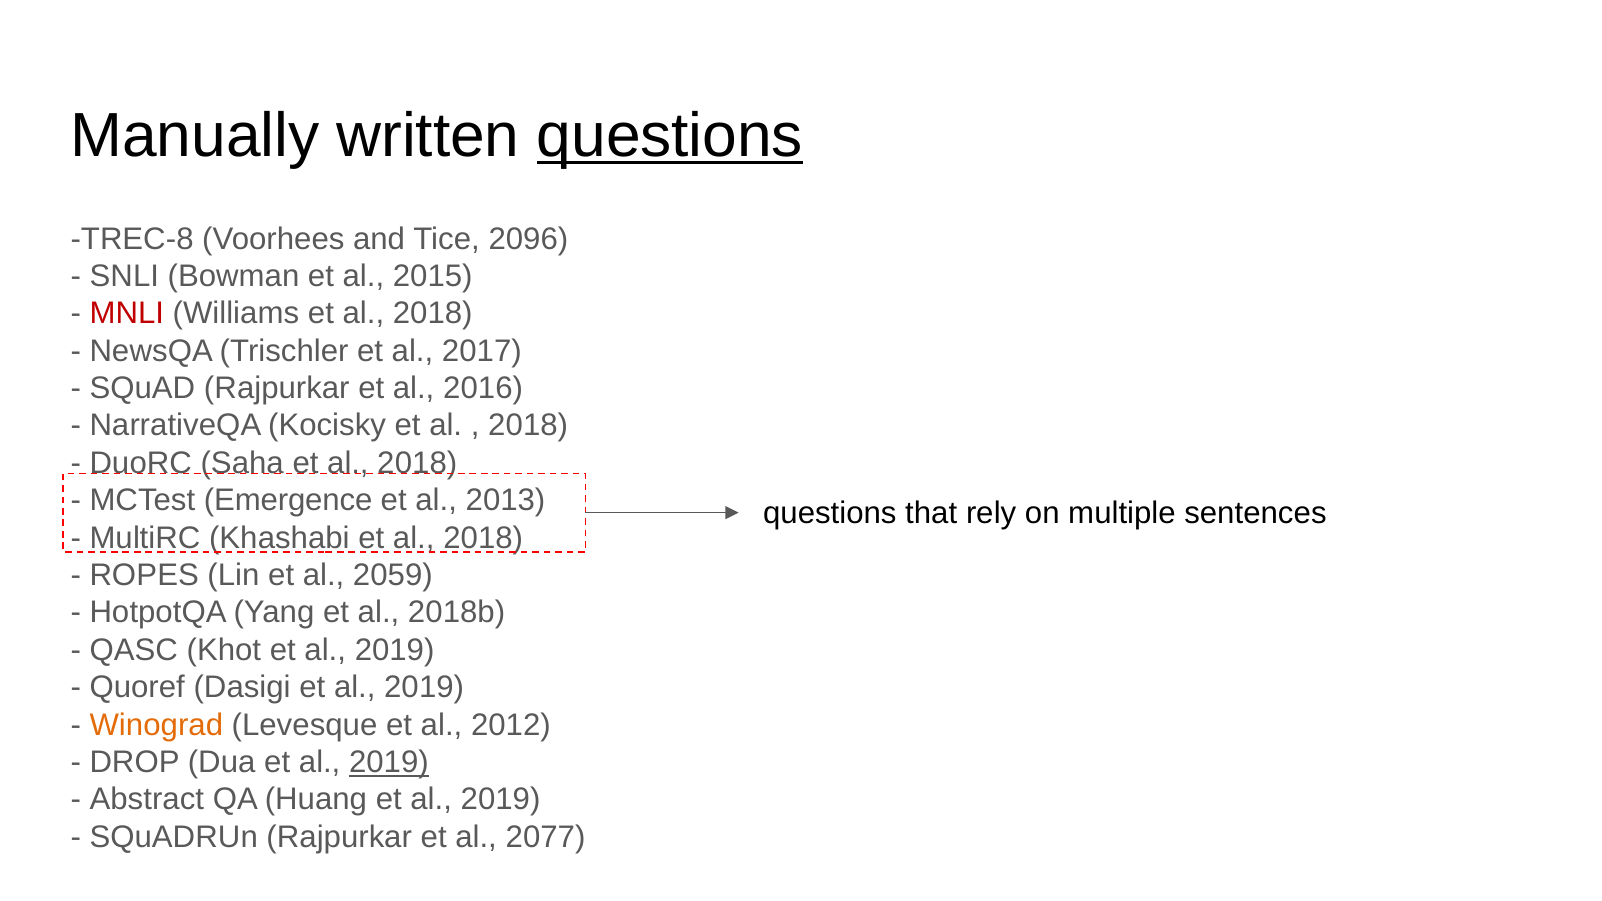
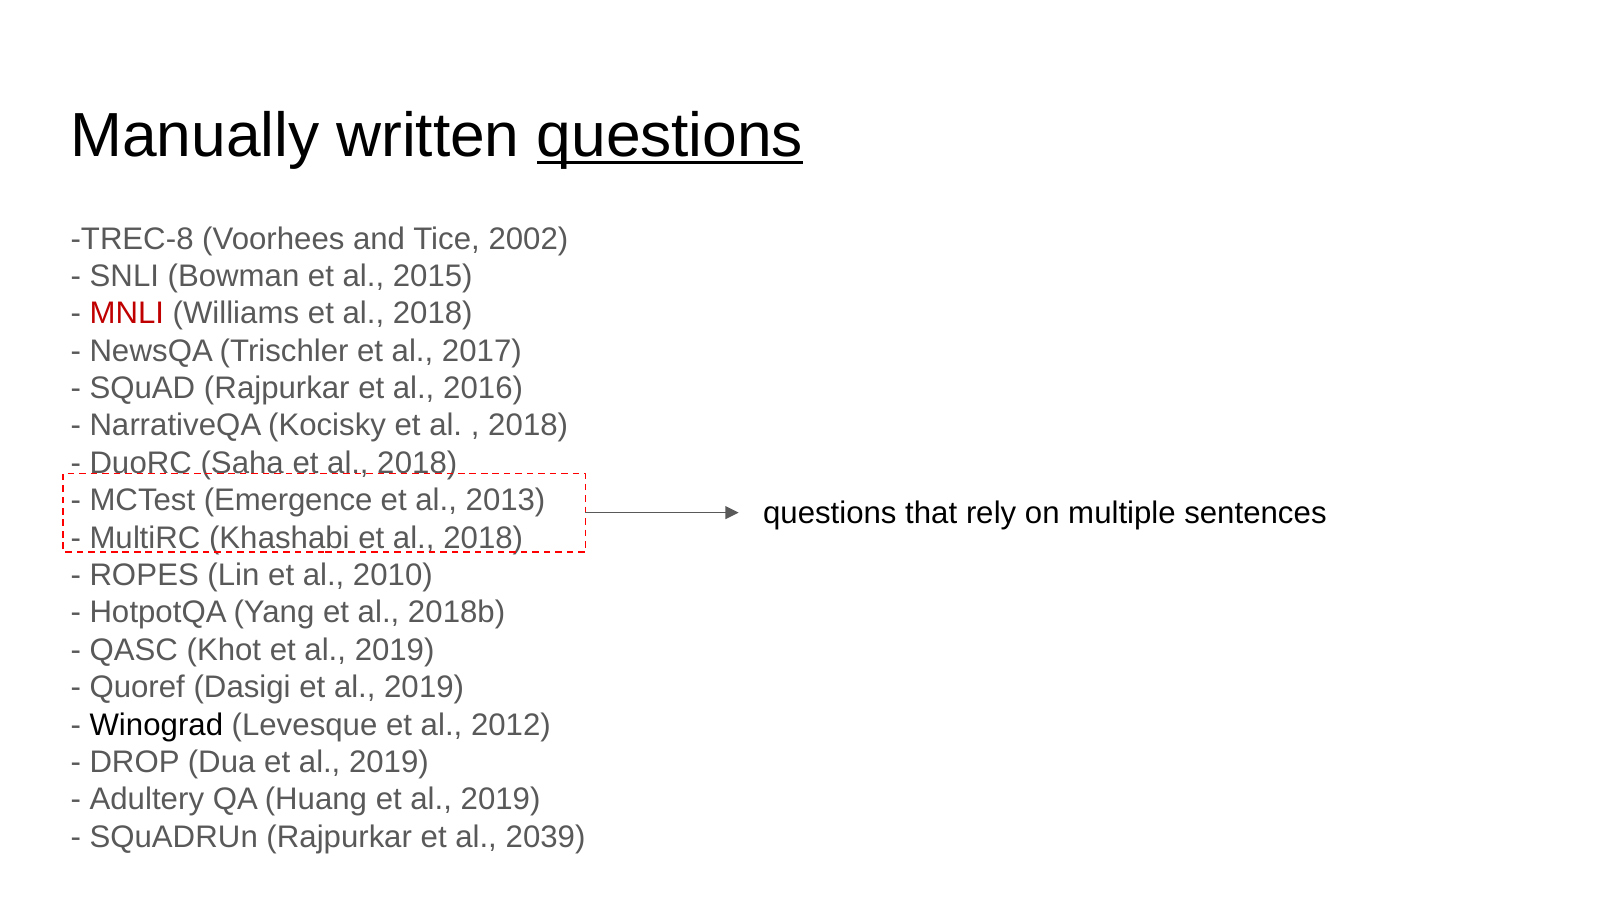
2096: 2096 -> 2002
2059: 2059 -> 2010
Winograd colour: orange -> black
2019 at (389, 762) underline: present -> none
Abstract: Abstract -> Adultery
2077: 2077 -> 2039
